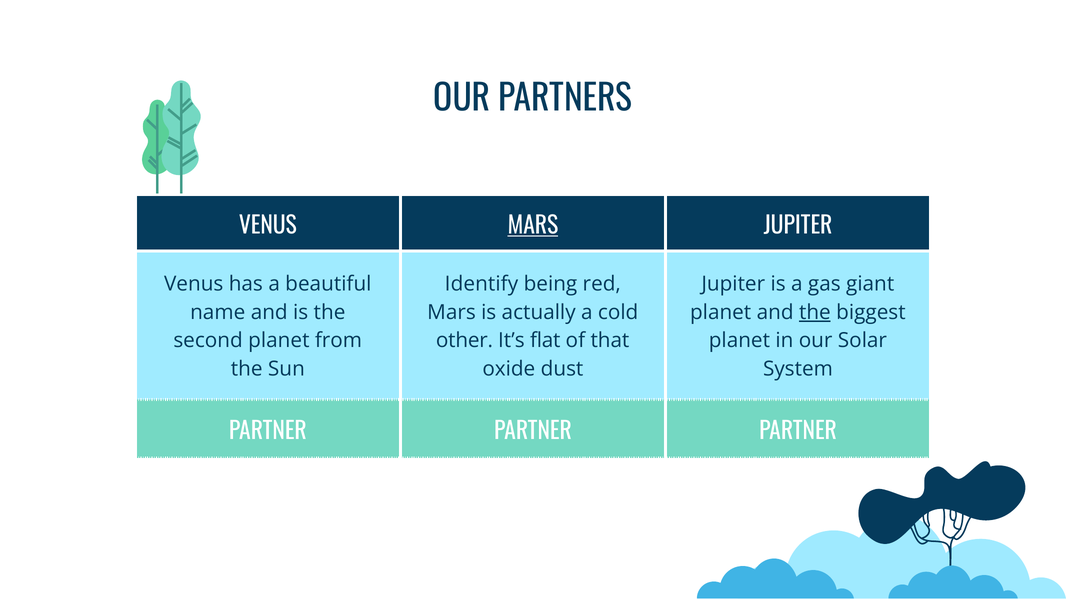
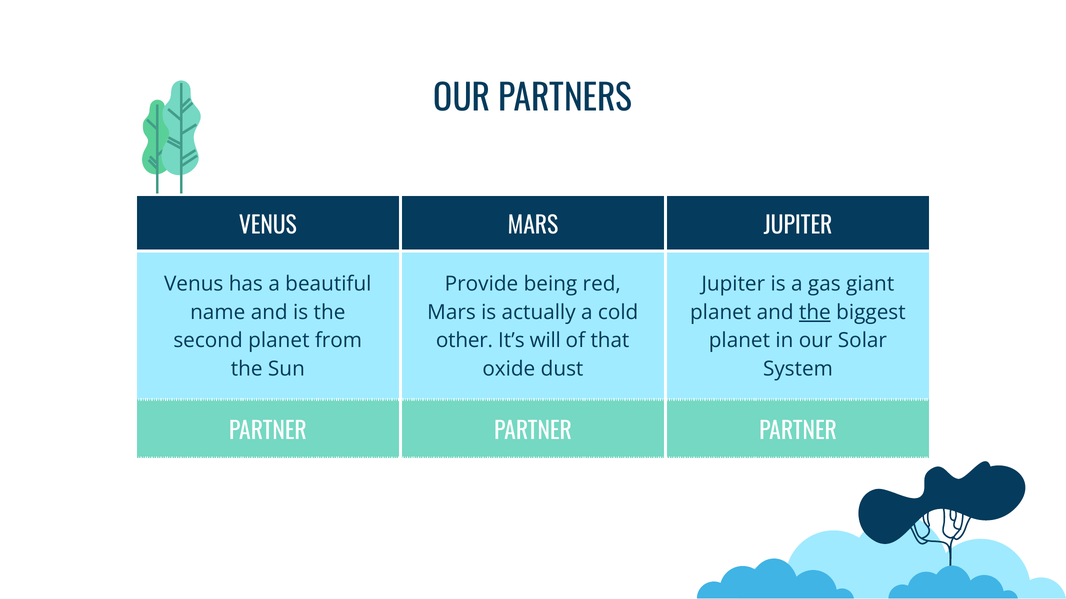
MARS at (533, 226) underline: present -> none
Identify: Identify -> Provide
flat: flat -> will
